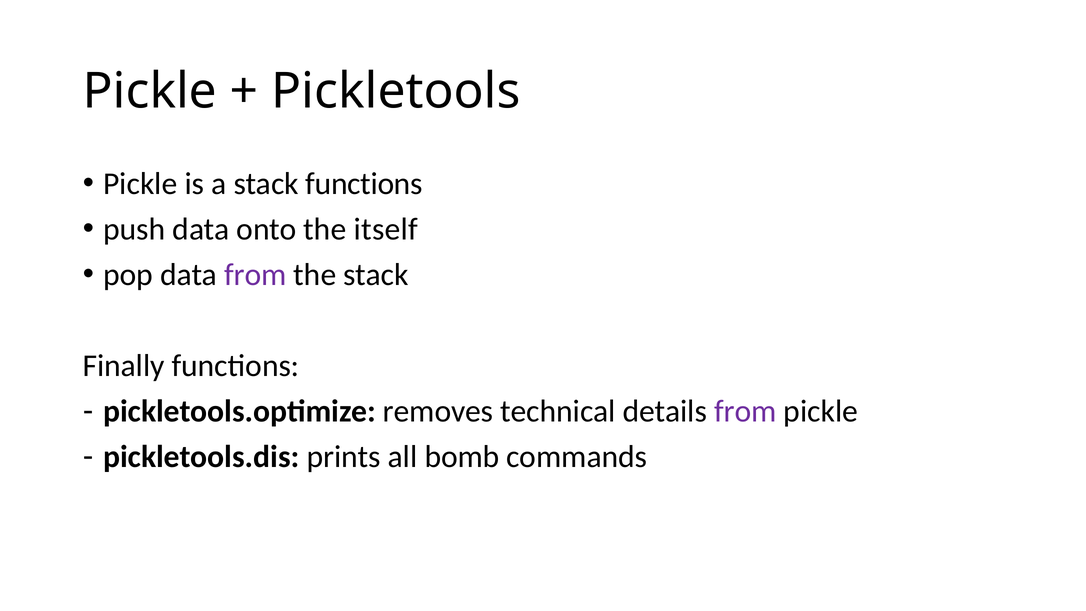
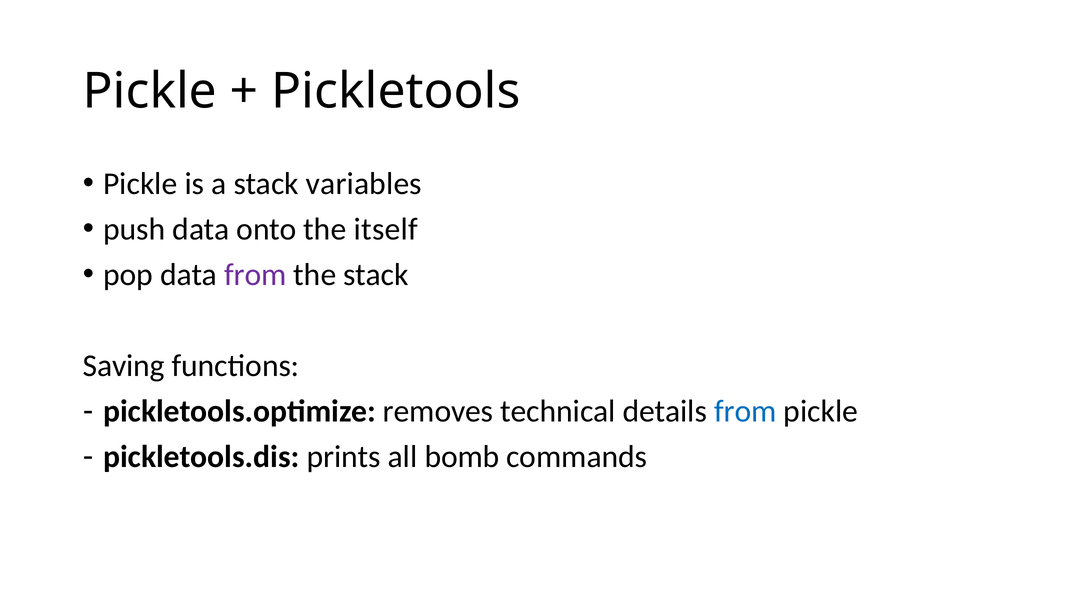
stack functions: functions -> variables
Finally: Finally -> Saving
from at (745, 411) colour: purple -> blue
